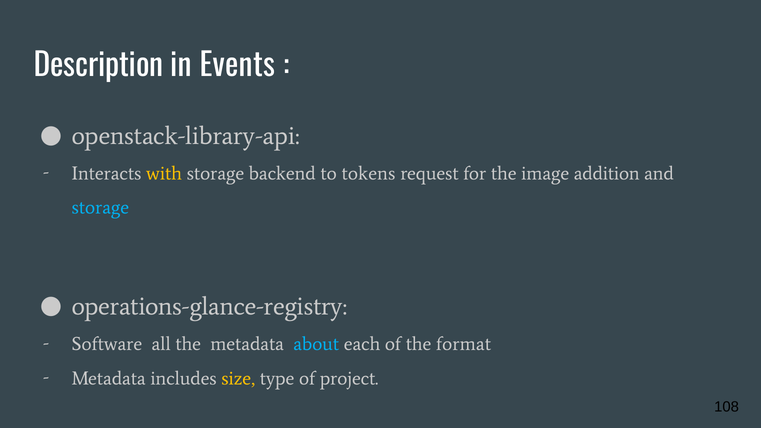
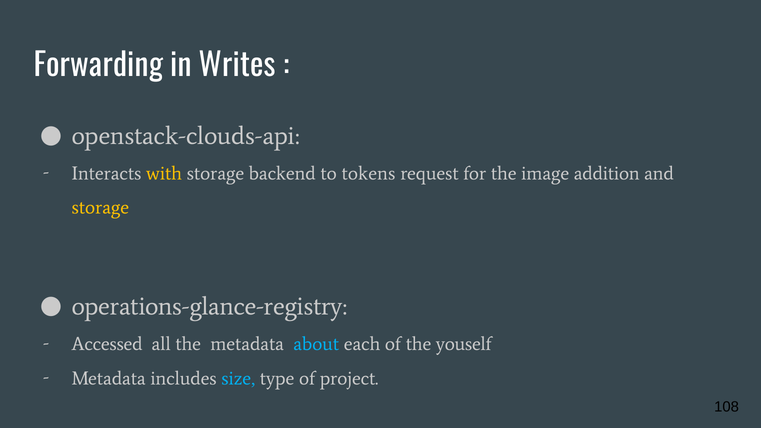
Description: Description -> Forwarding
Events: Events -> Writes
openstack-library-api: openstack-library-api -> openstack-clouds-api
storage at (100, 208) colour: light blue -> yellow
Software: Software -> Accessed
format: format -> youself
size colour: yellow -> light blue
